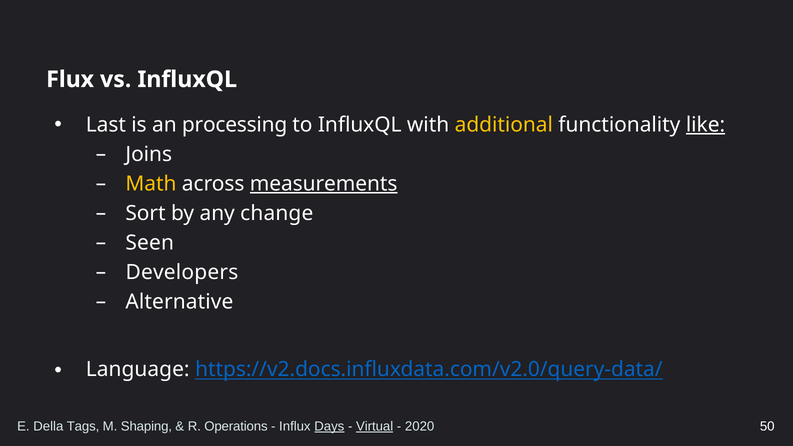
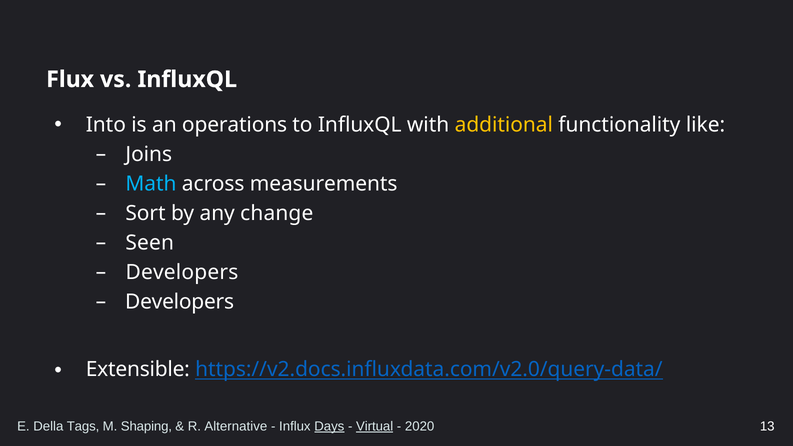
Last: Last -> Into
processing: processing -> operations
like underline: present -> none
Math colour: yellow -> light blue
measurements underline: present -> none
Alternative at (179, 302): Alternative -> Developers
Language: Language -> Extensible
Operations: Operations -> Alternative
50: 50 -> 13
